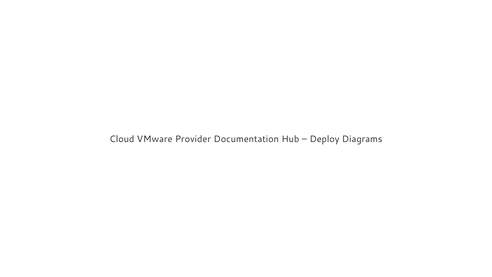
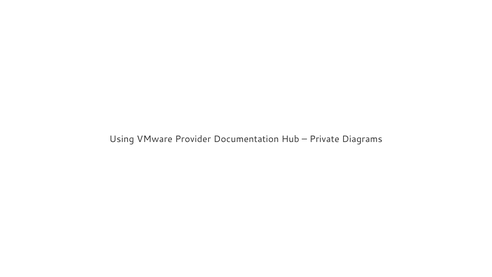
Cloud: Cloud -> Using
Deploy: Deploy -> Private
